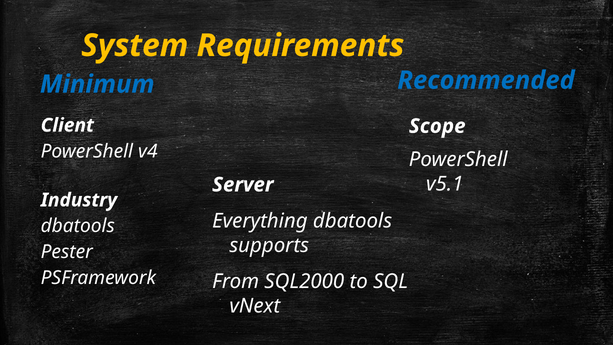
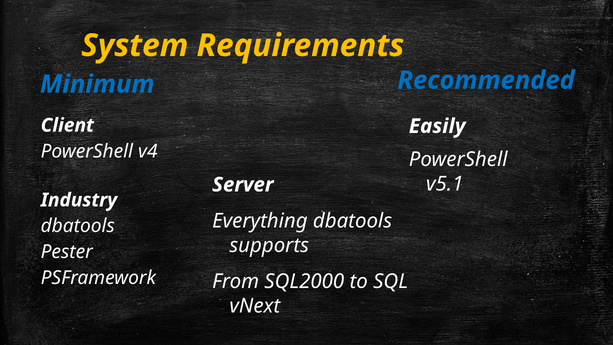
Scope: Scope -> Easily
